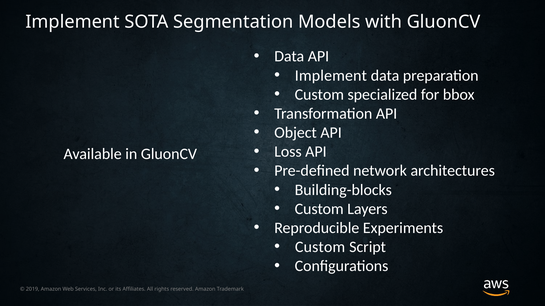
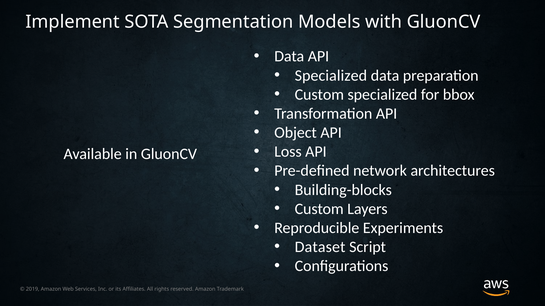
Implement at (331, 76): Implement -> Specialized
Custom at (320, 247): Custom -> Dataset
